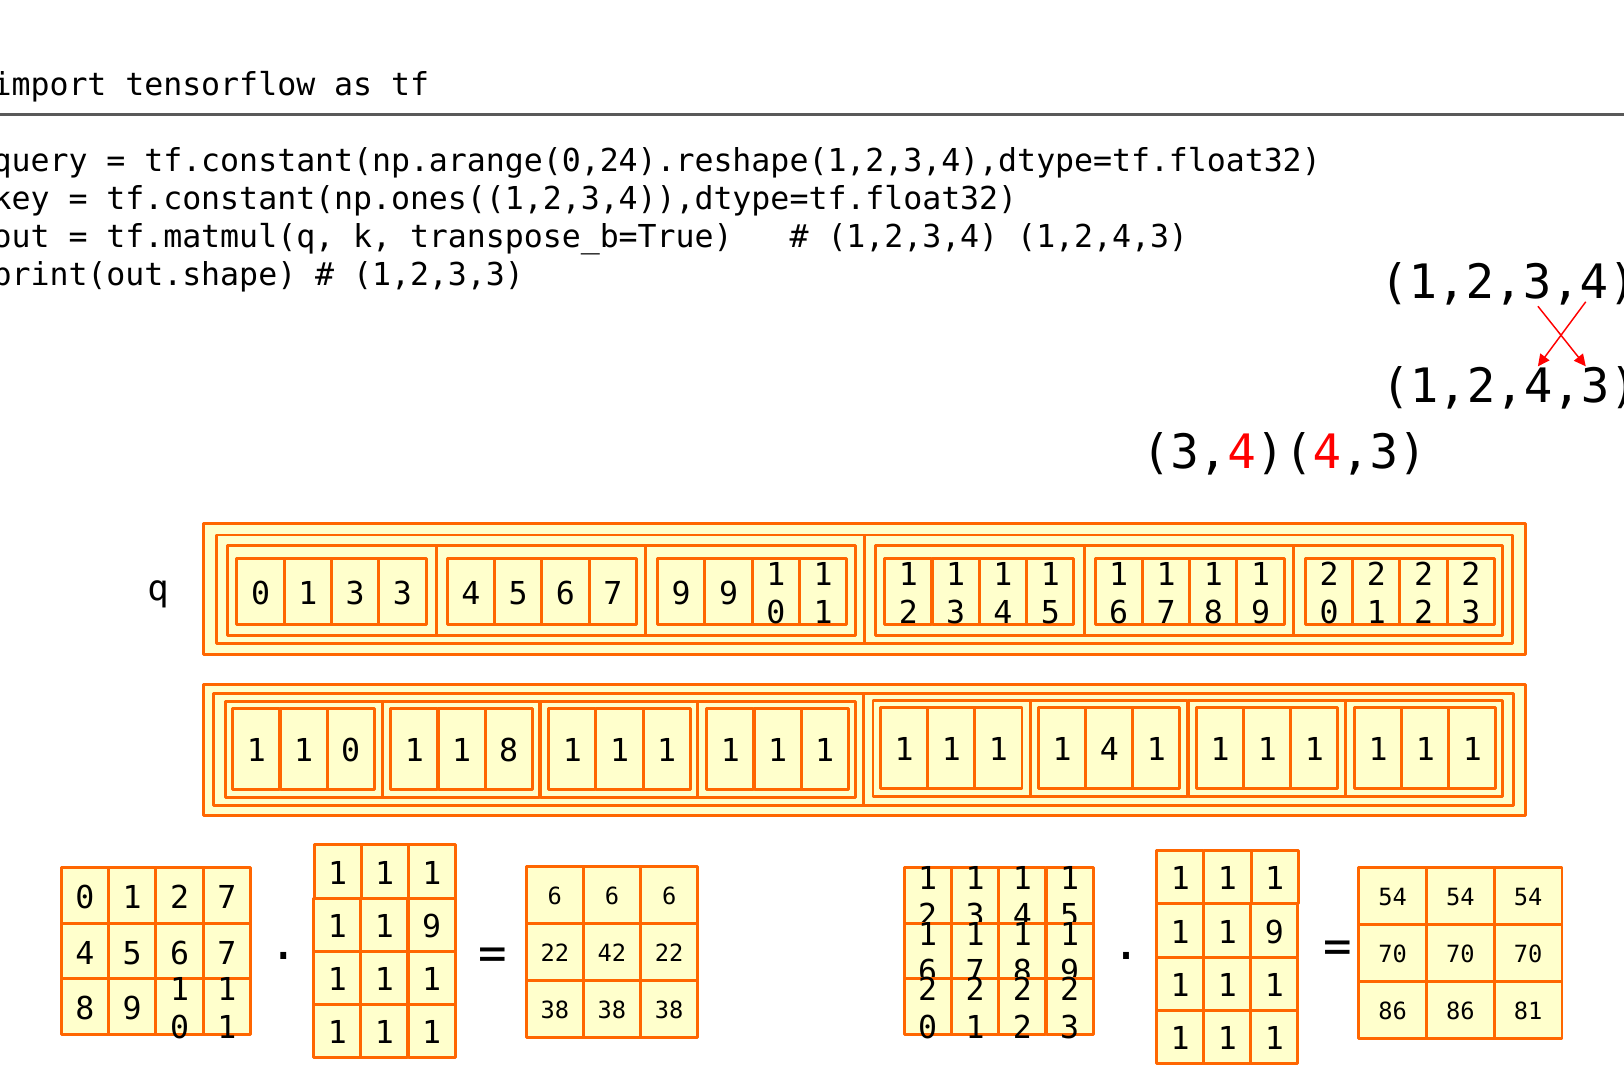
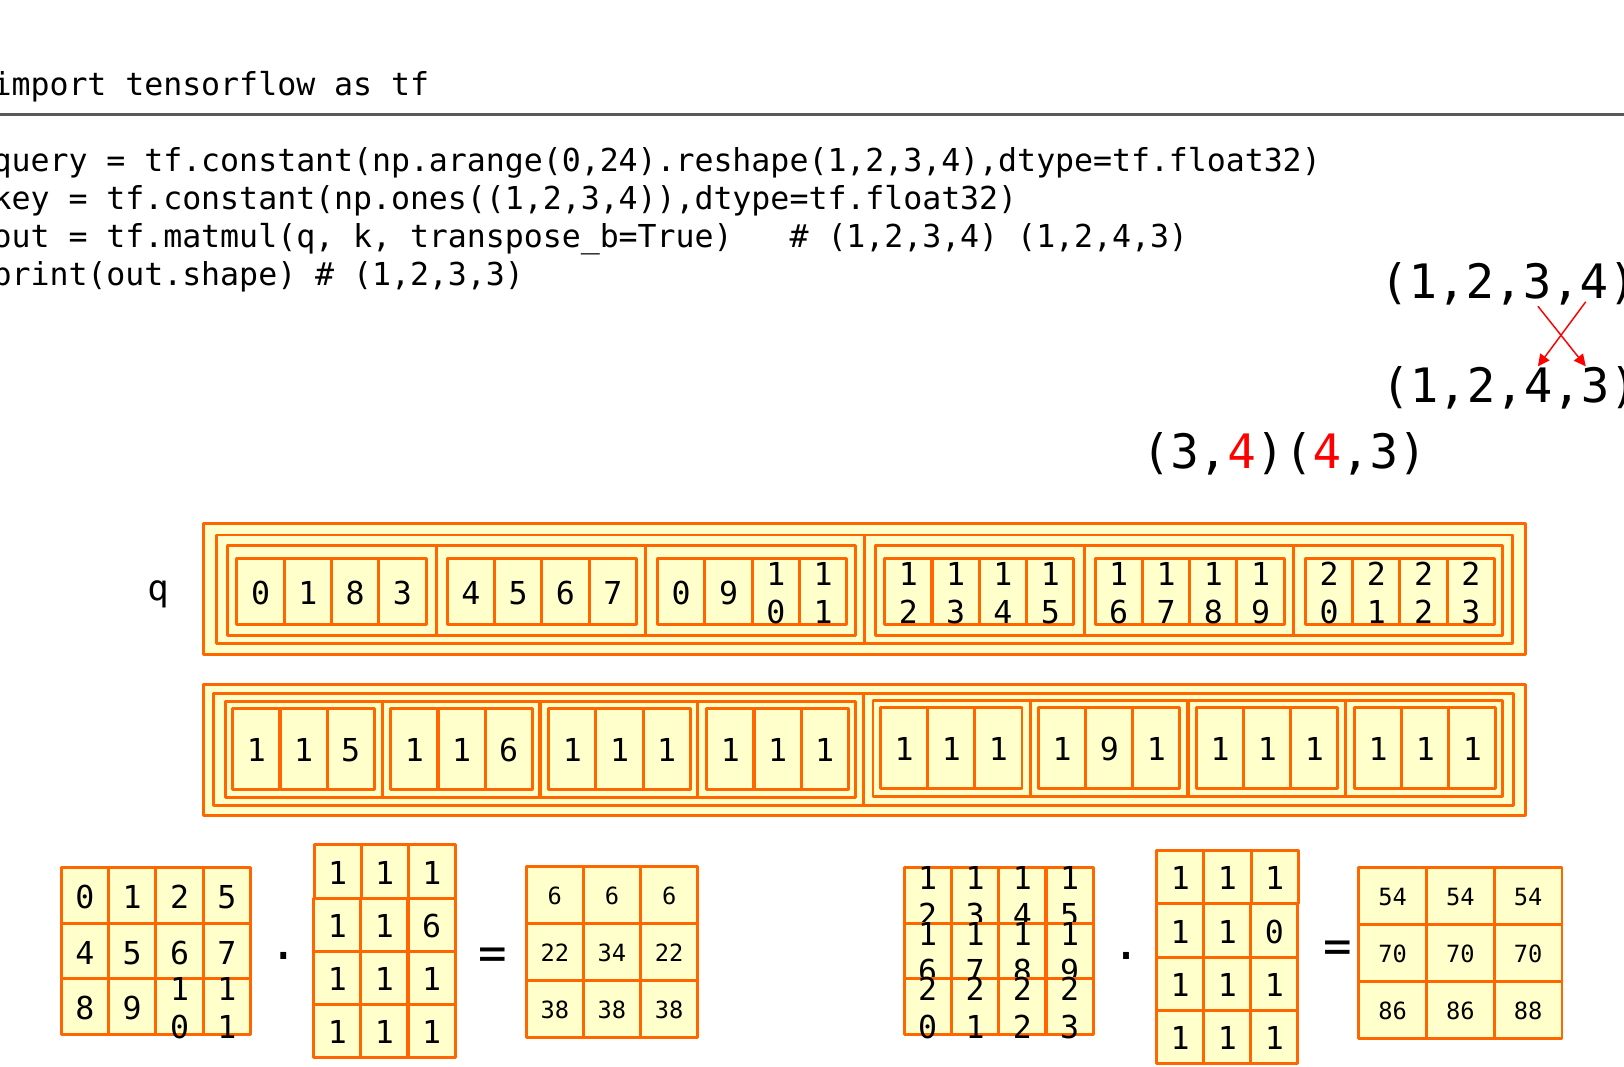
0 1 3: 3 -> 8
7 9: 9 -> 0
0 at (351, 751): 0 -> 5
8 at (509, 751): 8 -> 6
1 1 4: 4 -> 9
2 7: 7 -> 5
9 at (432, 927): 9 -> 6
9 at (1274, 932): 9 -> 0
42: 42 -> 34
81: 81 -> 88
